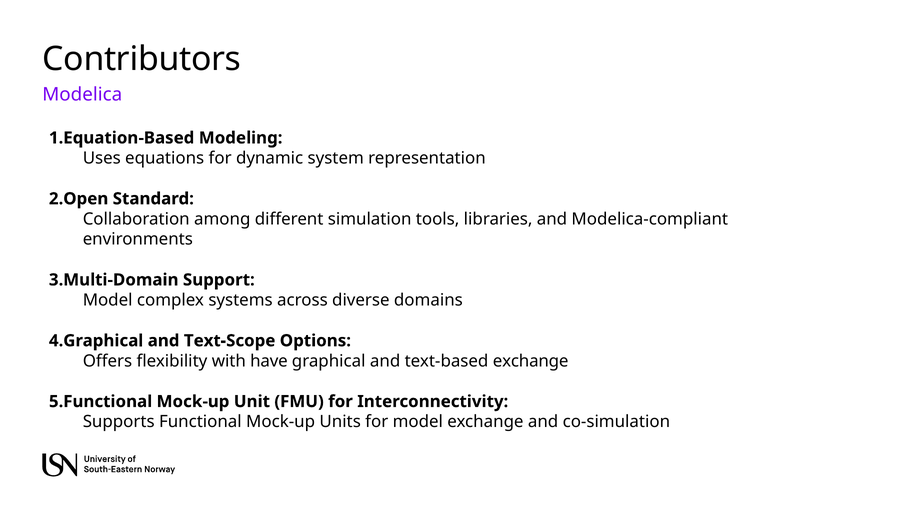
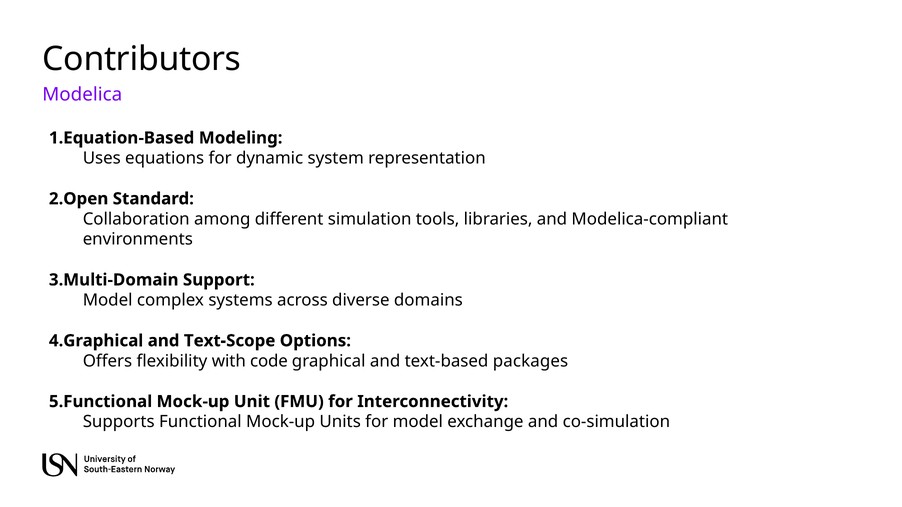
have: have -> code
text-based exchange: exchange -> packages
